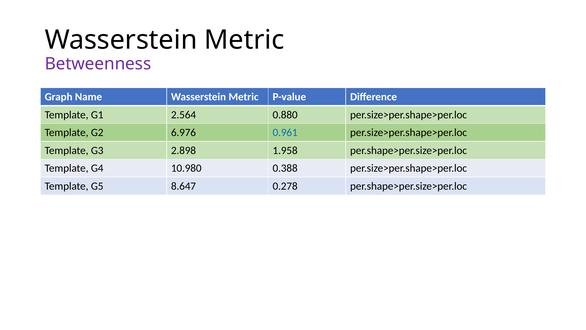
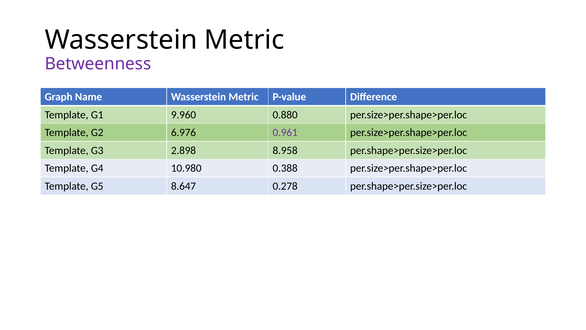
2.564: 2.564 -> 9.960
0.961 colour: blue -> purple
1.958: 1.958 -> 8.958
